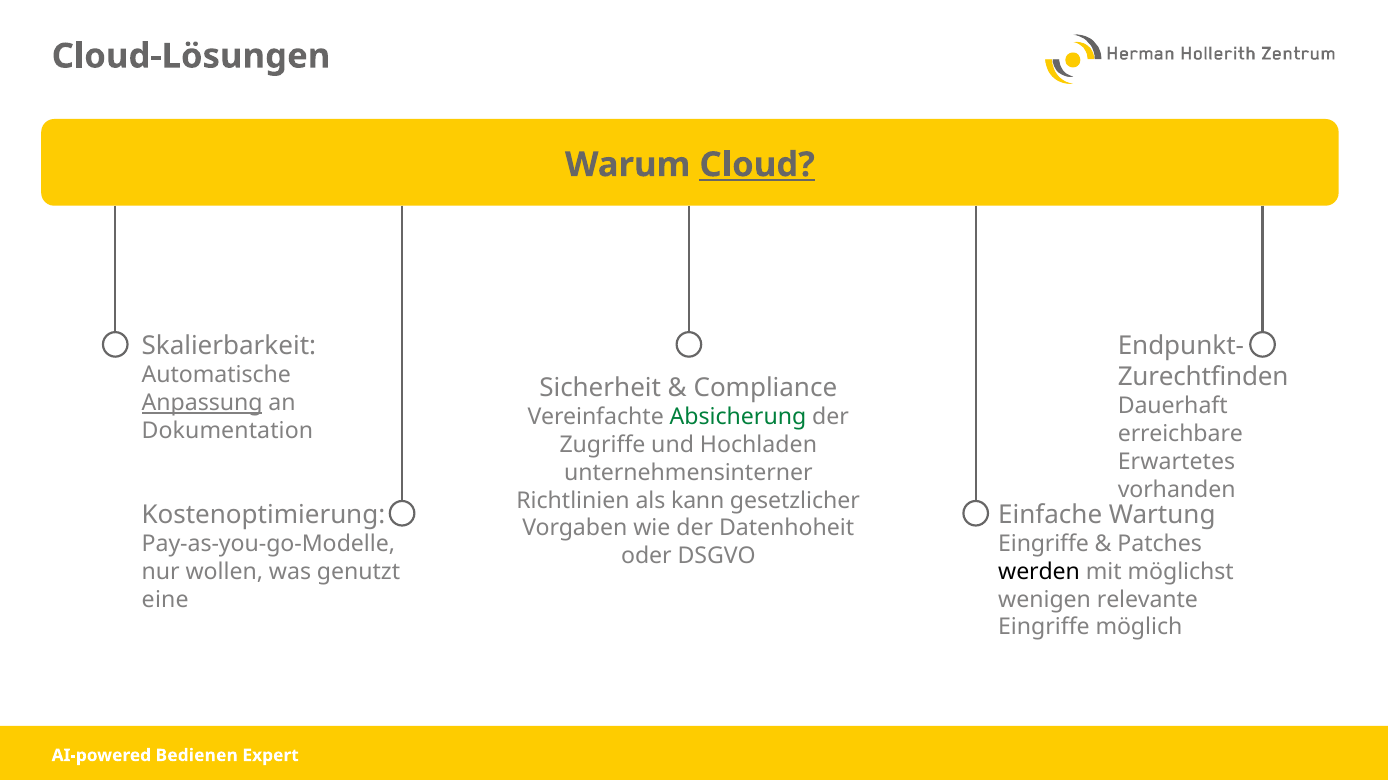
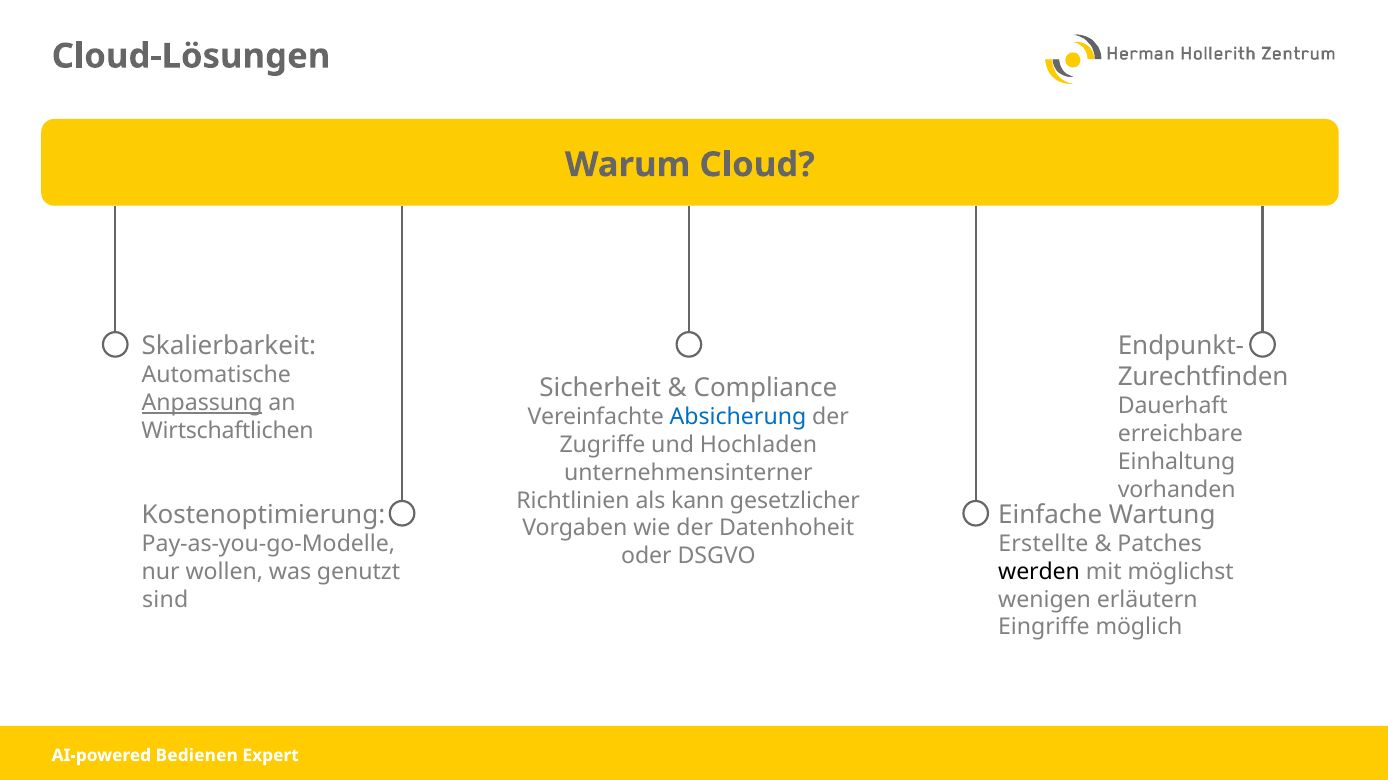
Cloud underline: present -> none
Absicherung colour: green -> blue
Dokumentation: Dokumentation -> Wirtschaftlichen
Erwartetes: Erwartetes -> Einhaltung
Eingriffe at (1044, 545): Eingriffe -> Erstellte
eine: eine -> sind
relevante: relevante -> erläutern
